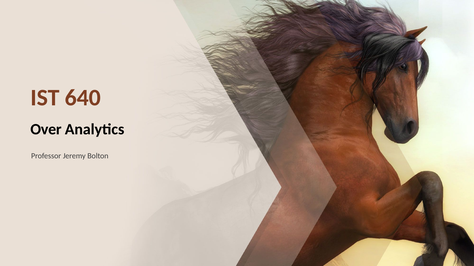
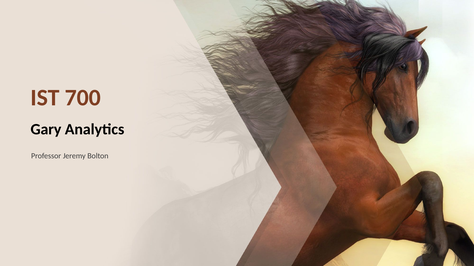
640: 640 -> 700
Over: Over -> Gary
